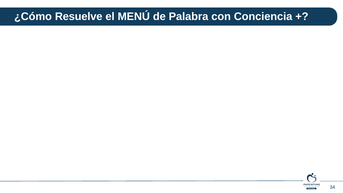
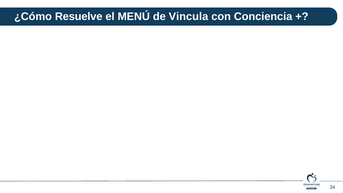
Palabra: Palabra -> Vincula
